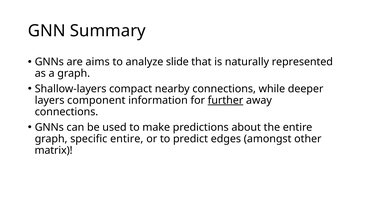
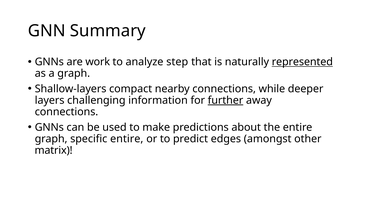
aims: aims -> work
slide: slide -> step
represented underline: none -> present
component: component -> challenging
